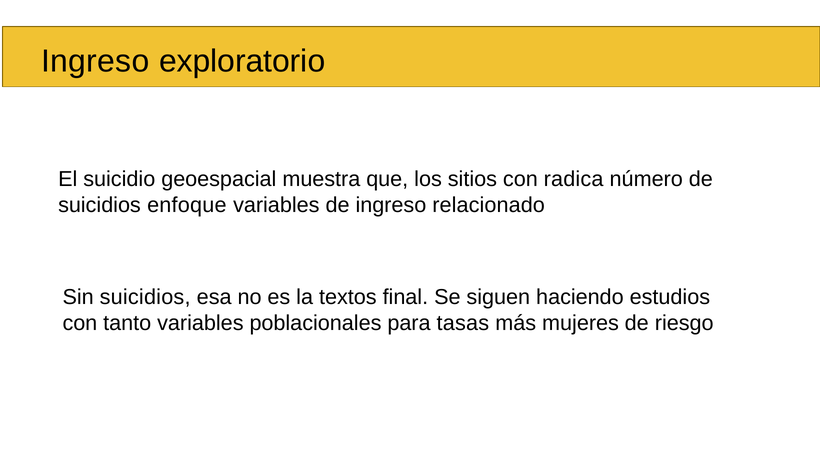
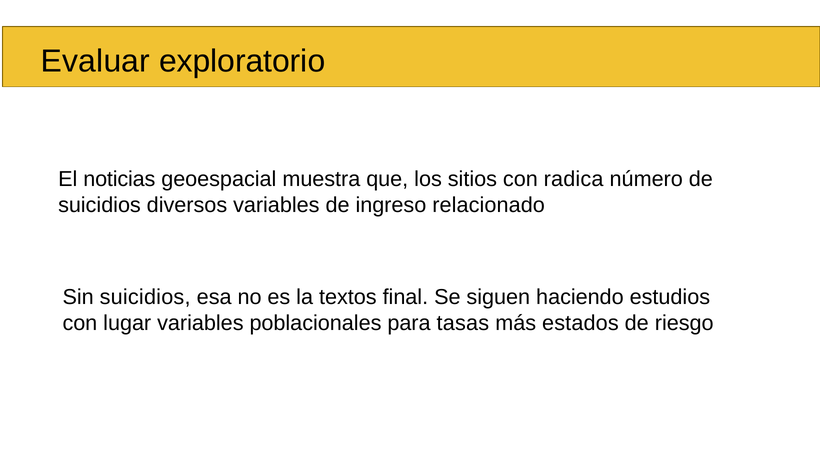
Ingreso at (95, 61): Ingreso -> Evaluar
suicidio: suicidio -> noticias
enfoque: enfoque -> diversos
tanto: tanto -> lugar
mujeres: mujeres -> estados
